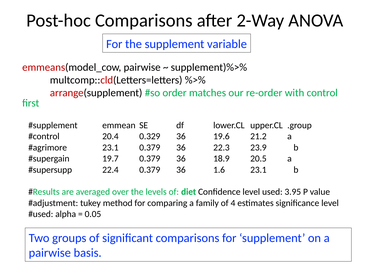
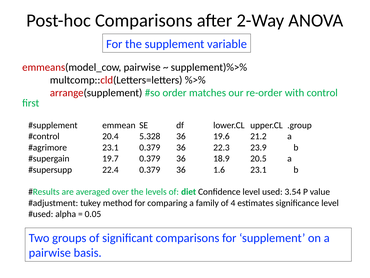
0.329: 0.329 -> 5.328
3.95: 3.95 -> 3.54
